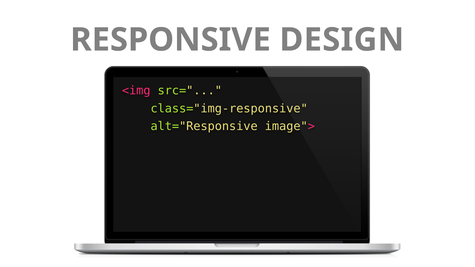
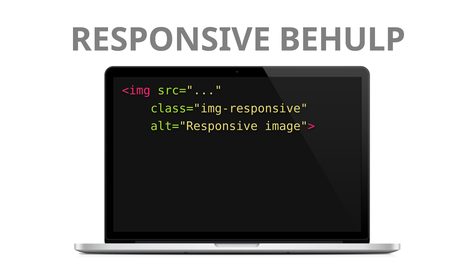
DESIGN: DESIGN -> BEHULP
